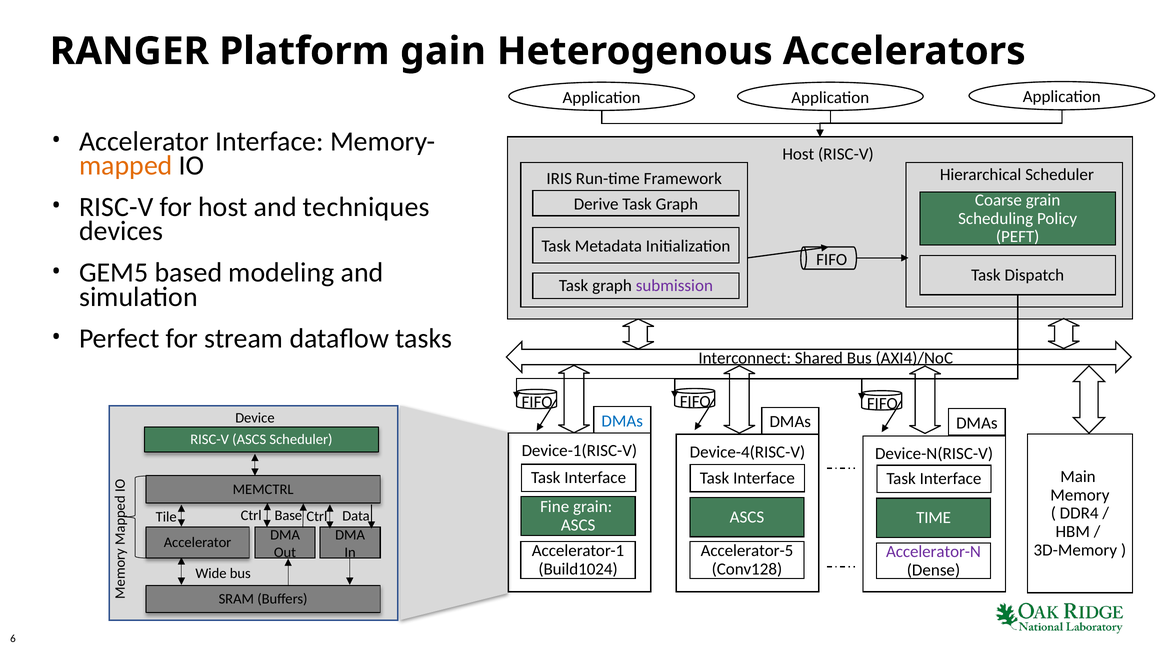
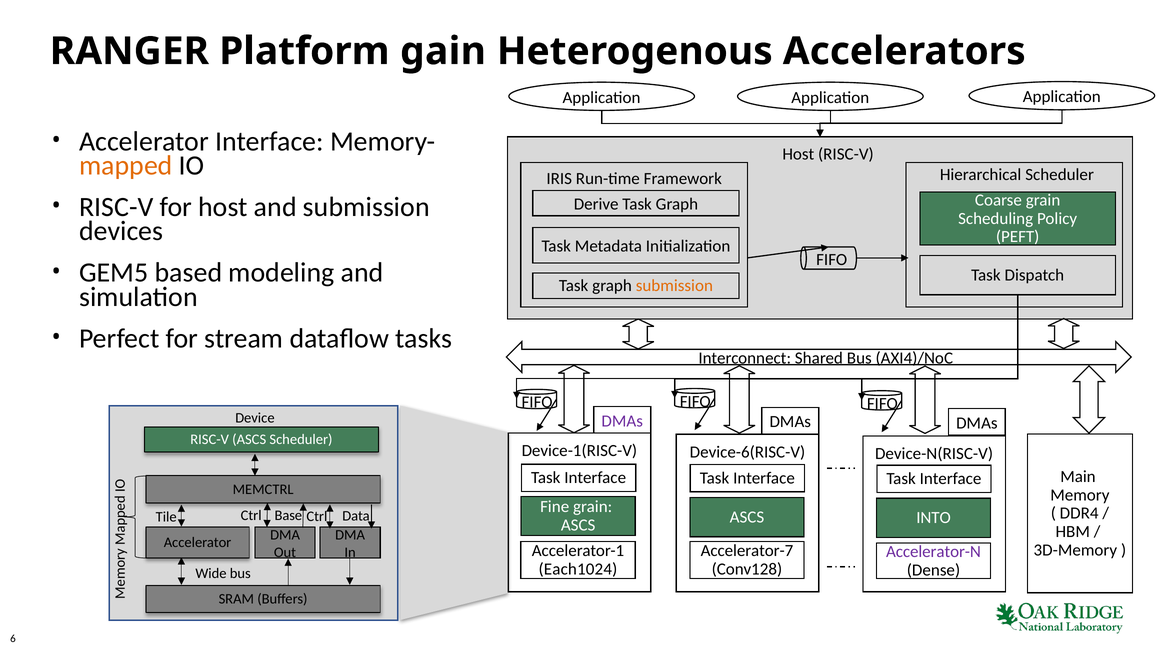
and techniques: techniques -> submission
submission at (674, 286) colour: purple -> orange
DMAs at (622, 421) colour: blue -> purple
Device-4(RISC-V: Device-4(RISC-V -> Device-6(RISC-V
TIME: TIME -> INTO
Accelerator-5: Accelerator-5 -> Accelerator-7
Build1024: Build1024 -> Each1024
